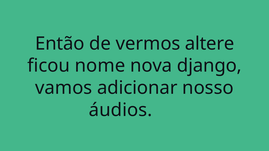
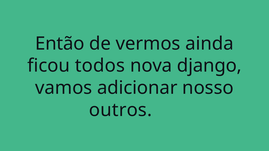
altere: altere -> ainda
nome: nome -> todos
áudios: áudios -> outros
